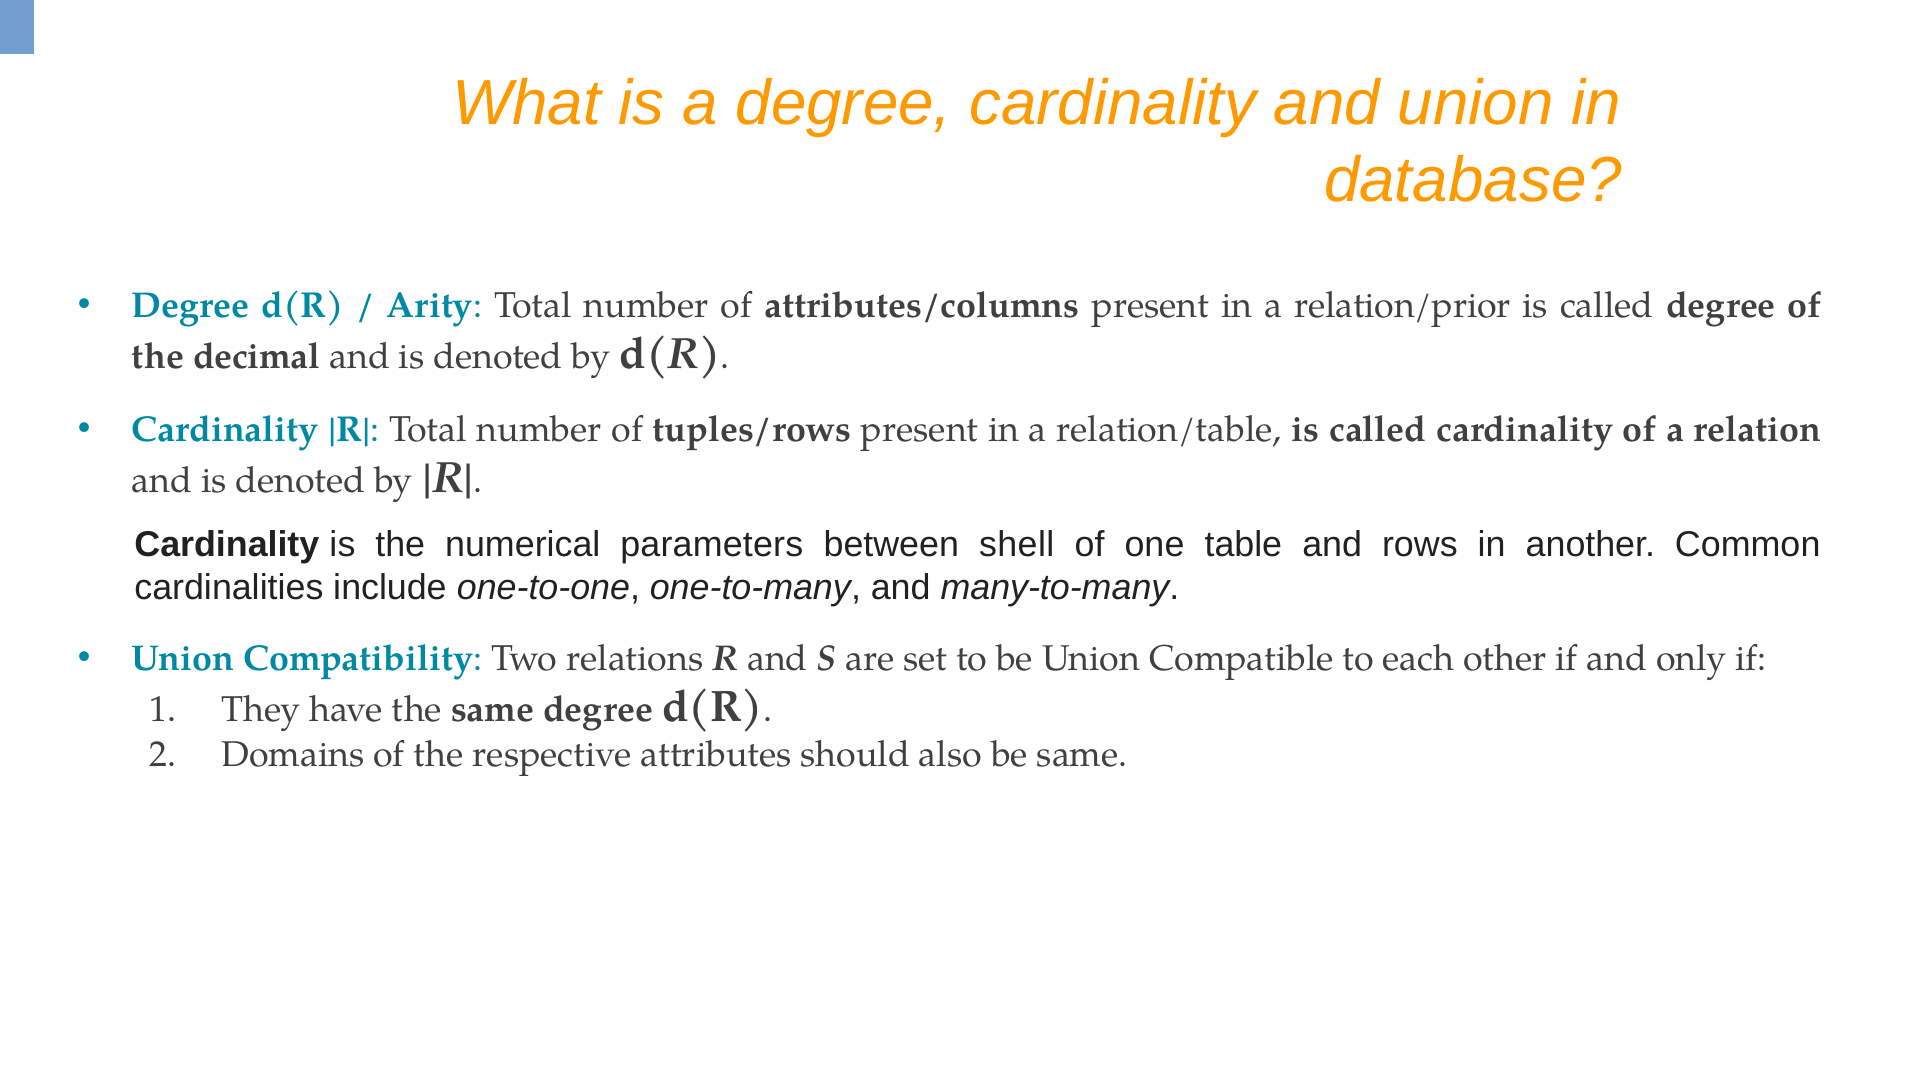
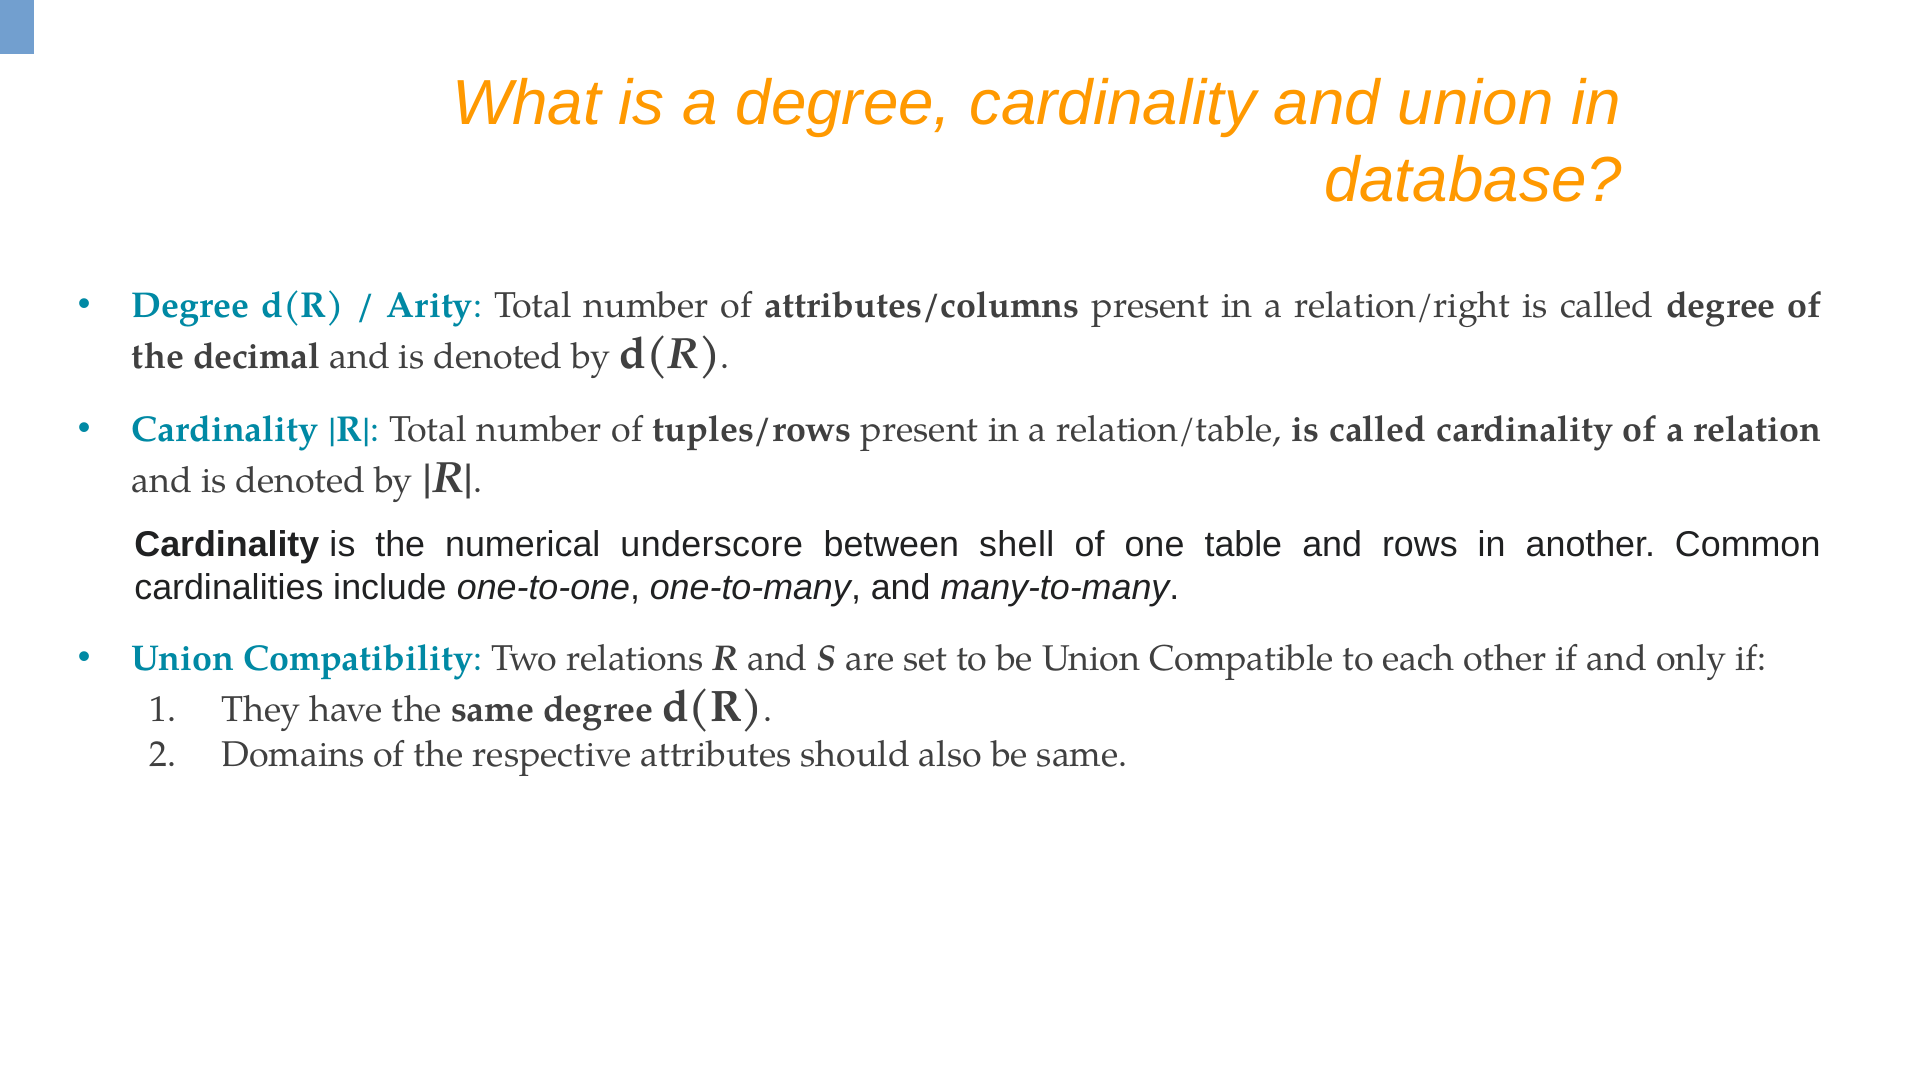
relation/prior: relation/prior -> relation/right
parameters: parameters -> underscore
